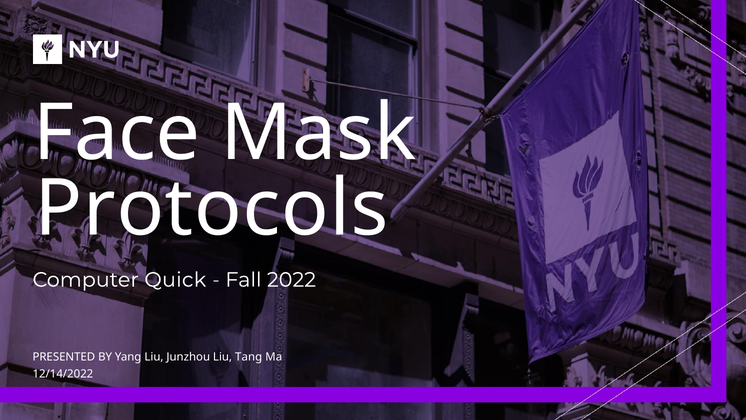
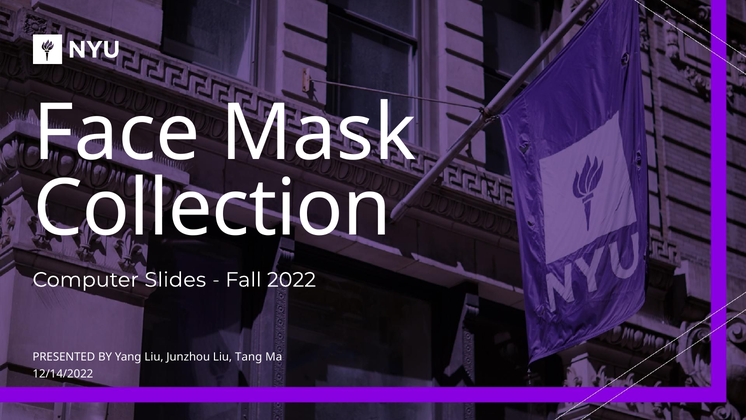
Protocols: Protocols -> Collection
Quick: Quick -> Slides
